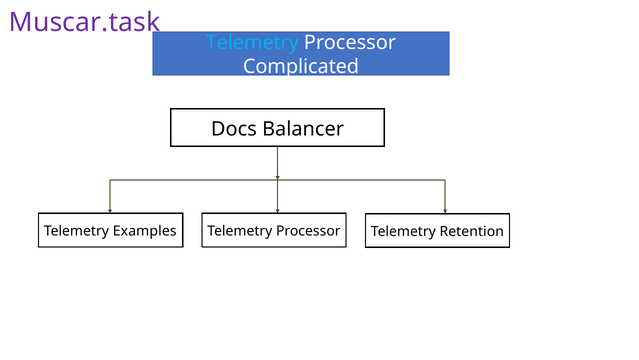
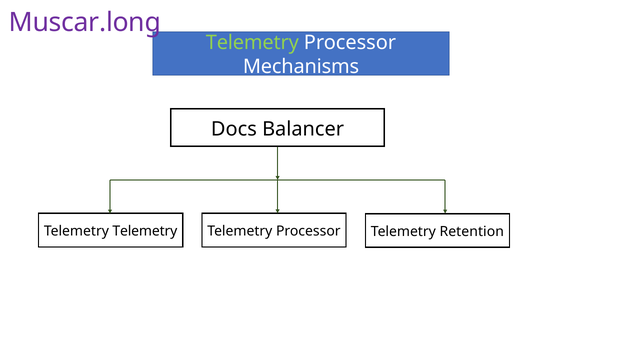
Muscar.task: Muscar.task -> Muscar.long
Telemetry at (252, 43) colour: light blue -> light green
Complicated: Complicated -> Mechanisms
Examples at (145, 231): Examples -> Telemetry
